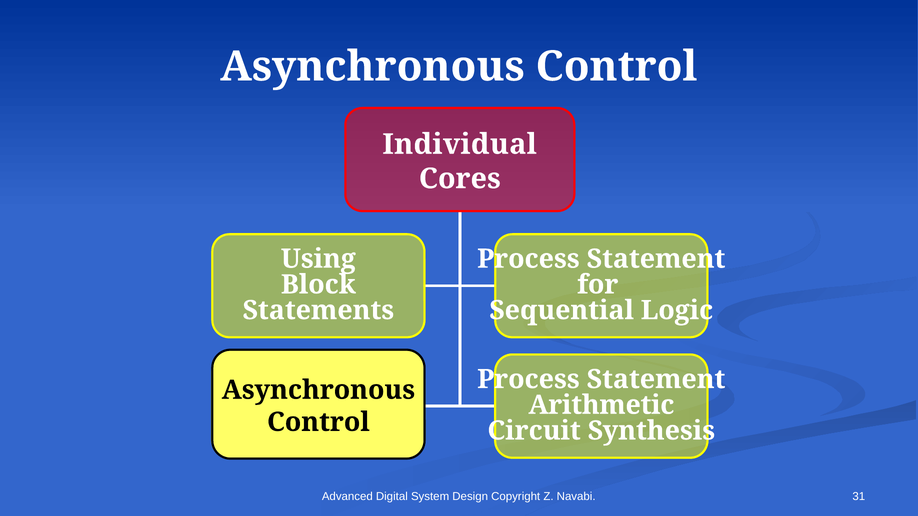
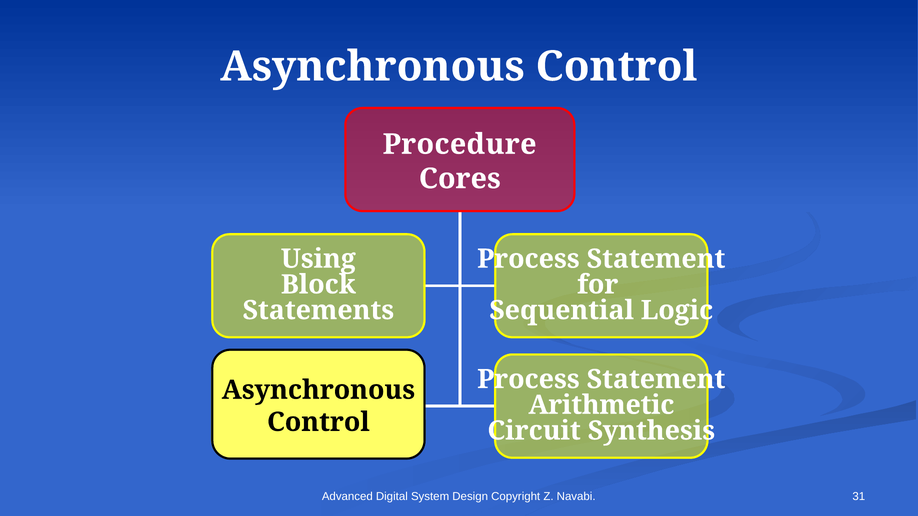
Individual: Individual -> Procedure
